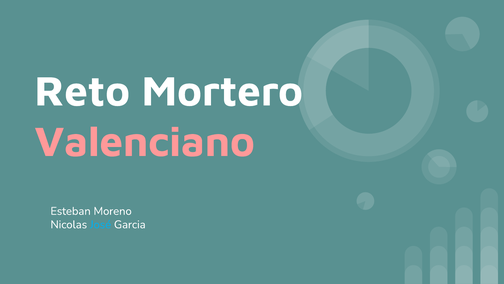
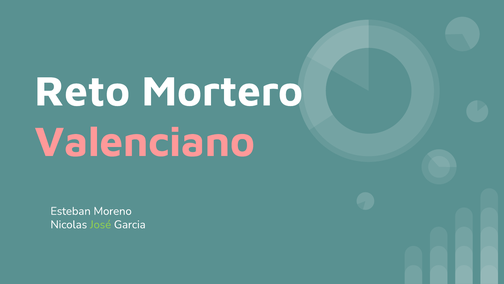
José colour: light blue -> light green
